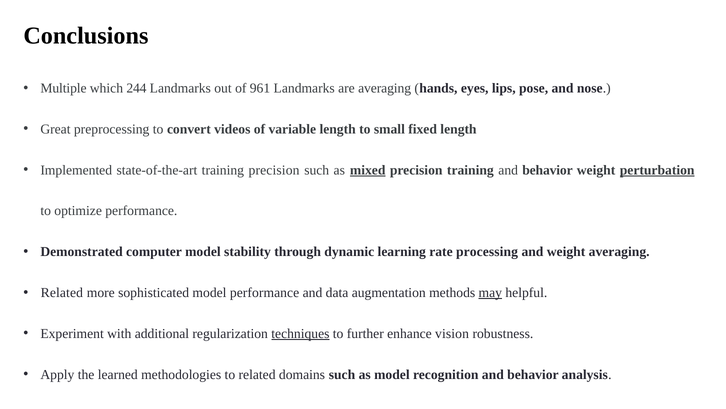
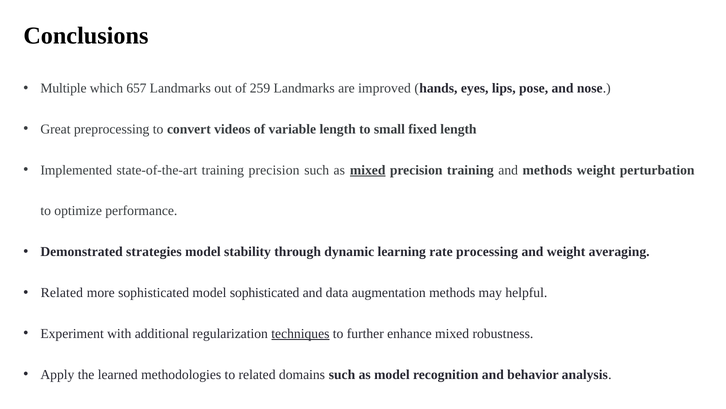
244: 244 -> 657
961: 961 -> 259
are averaging: averaging -> improved
training and behavior: behavior -> methods
perturbation underline: present -> none
computer: computer -> strategies
model performance: performance -> sophisticated
may underline: present -> none
enhance vision: vision -> mixed
